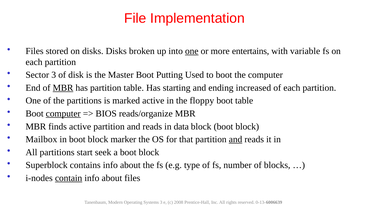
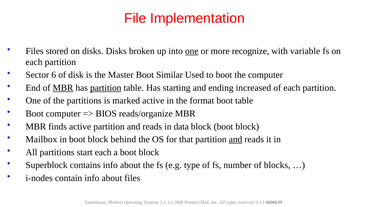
entertains: entertains -> recognize
Sector 3: 3 -> 6
Putting: Putting -> Similar
partition at (106, 88) underline: none -> present
floppy: floppy -> format
computer at (63, 114) underline: present -> none
marker: marker -> behind
start seek: seek -> each
contain underline: present -> none
